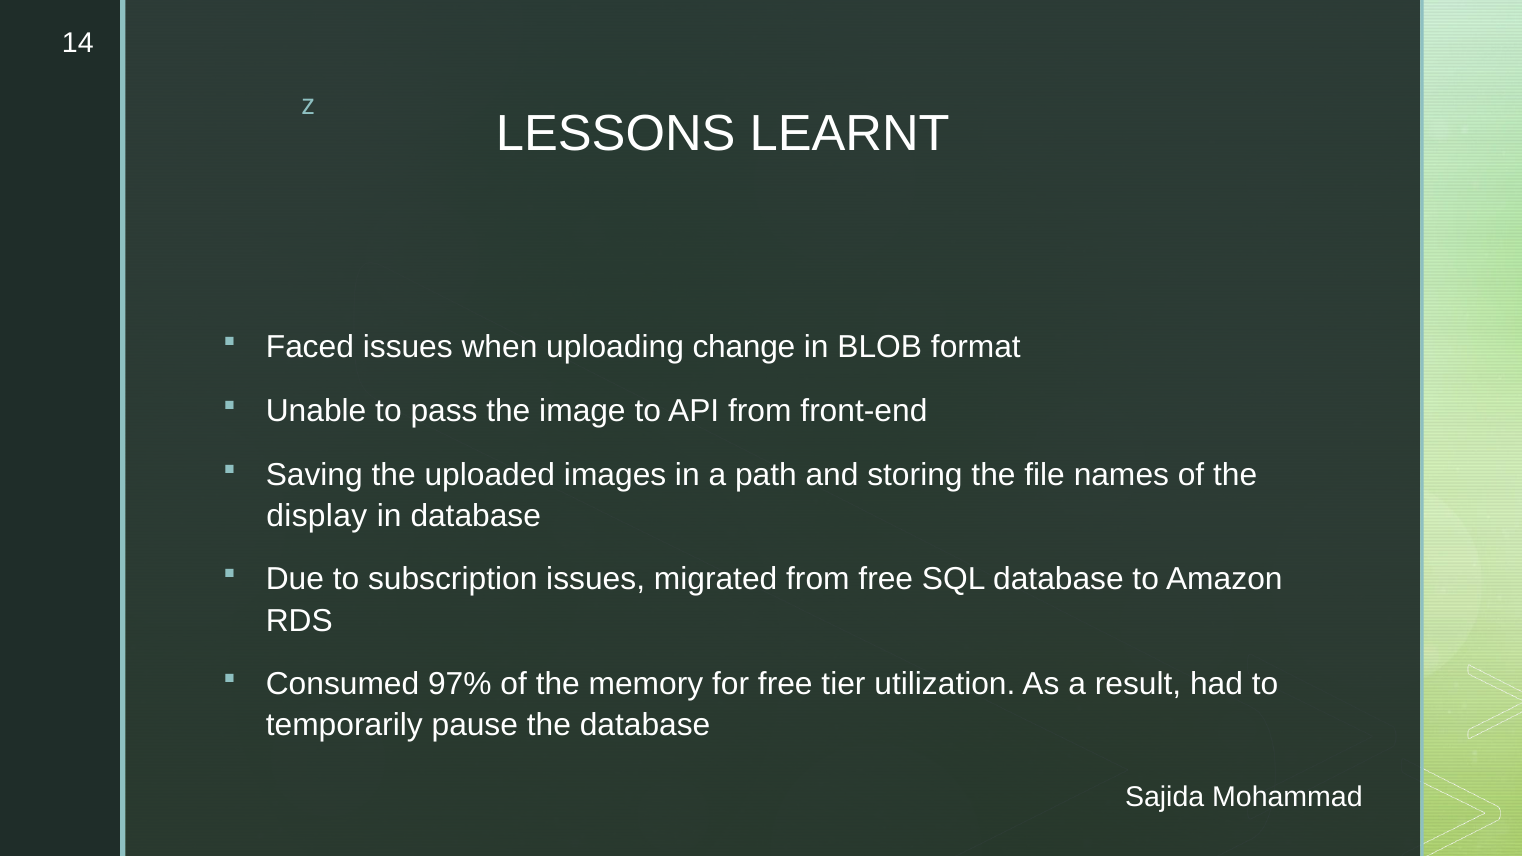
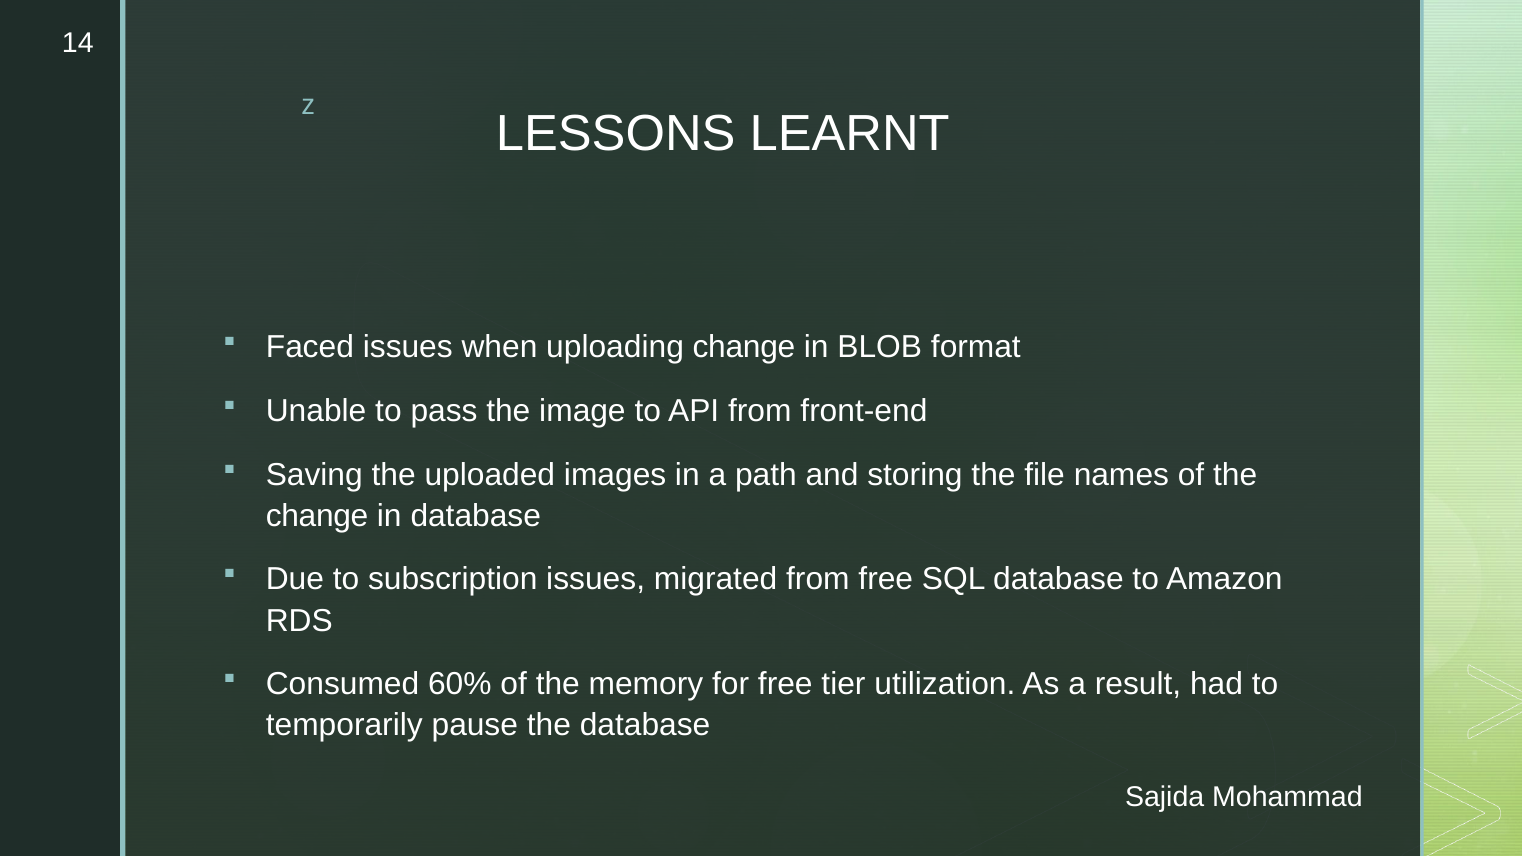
display at (317, 516): display -> change
97%: 97% -> 60%
